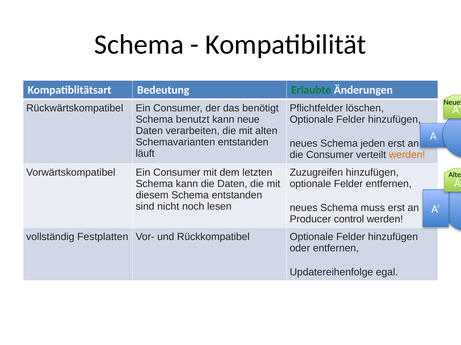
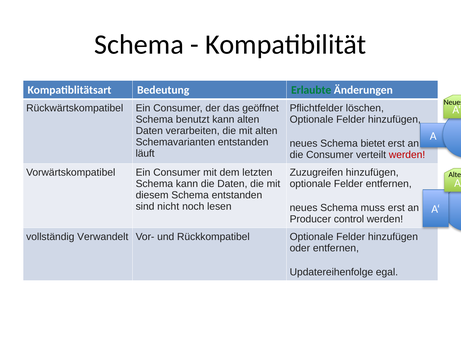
benötigt: benötigt -> geöffnet
kann neue: neue -> alten
jeden: jeden -> bietet
werden at (407, 155) colour: orange -> red
Festplatten: Festplatten -> Verwandelt
